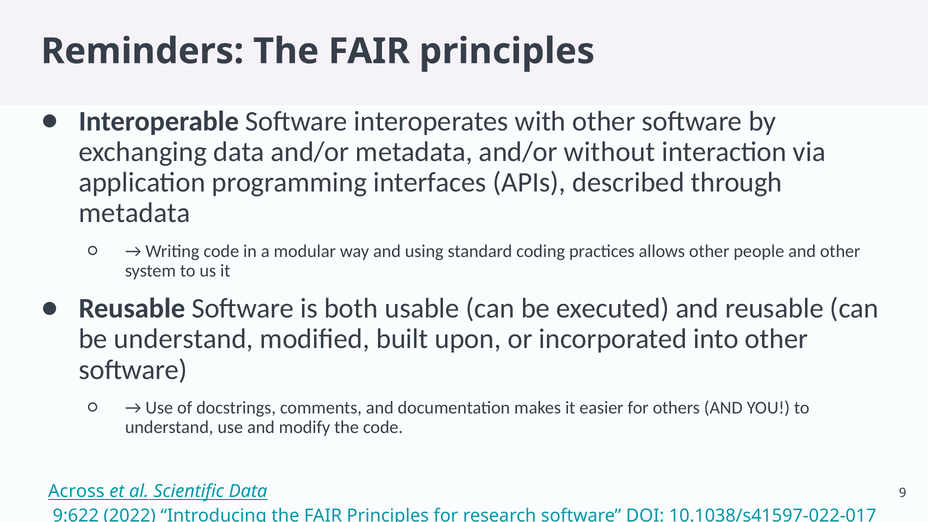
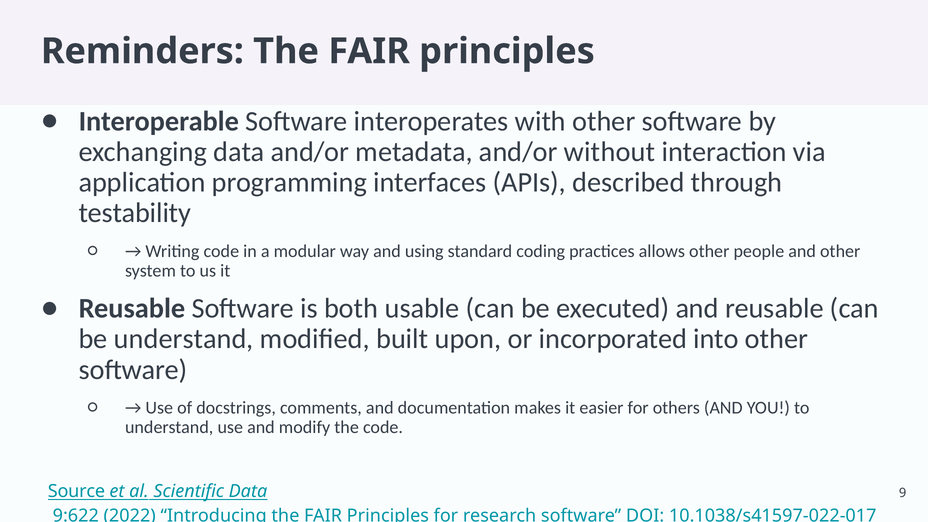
metadata at (135, 213): metadata -> testability
Across: Across -> Source
